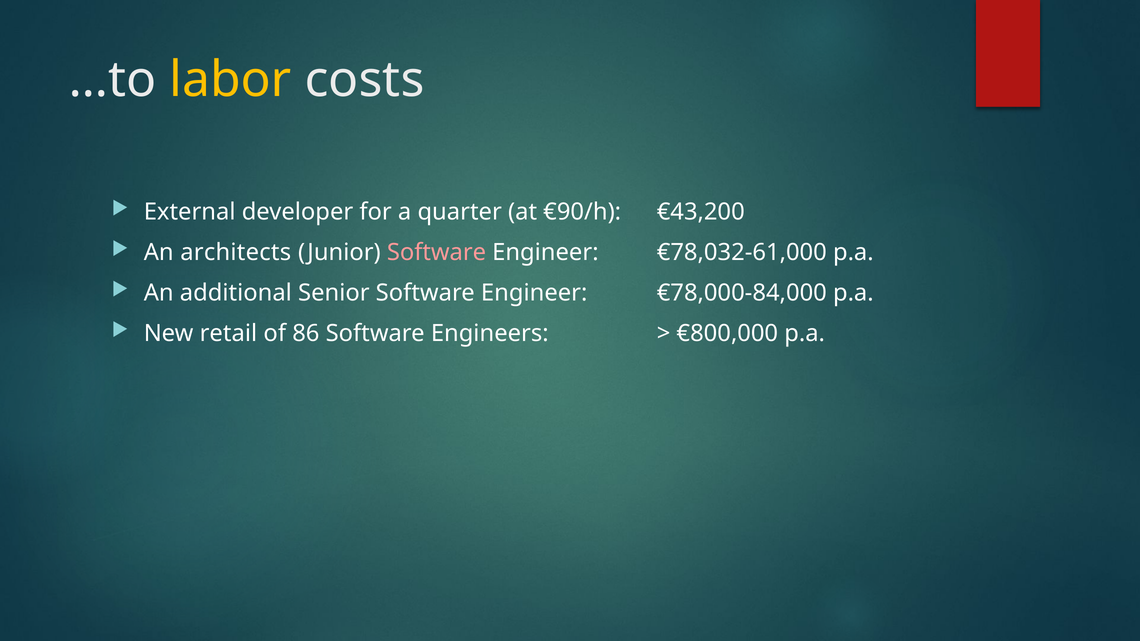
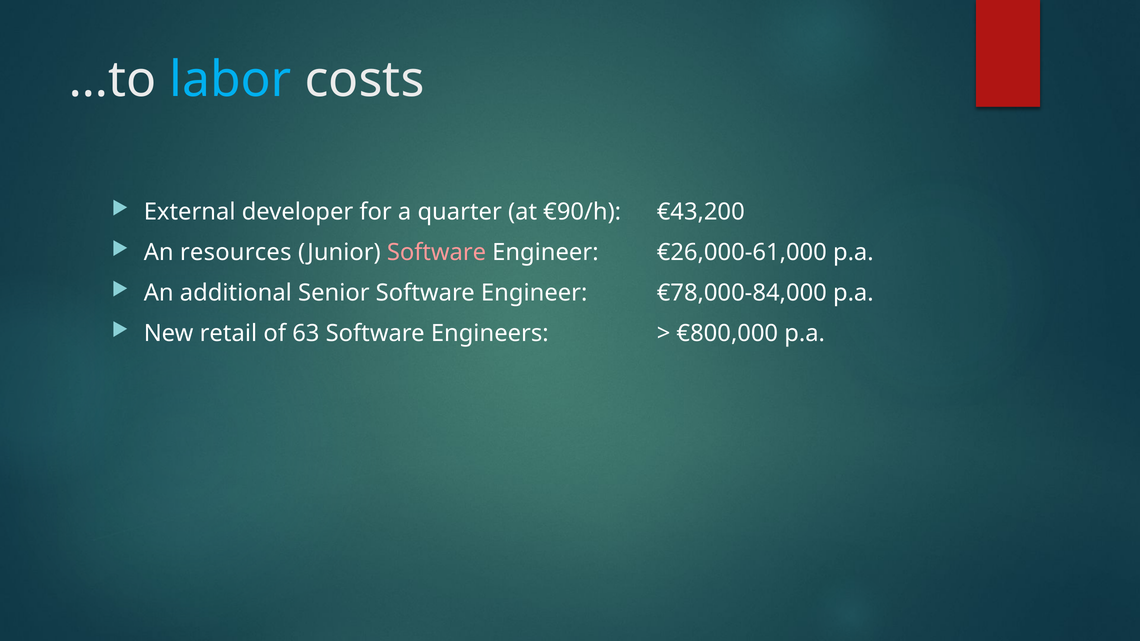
labor colour: yellow -> light blue
architects: architects -> resources
€78,032-61,000: €78,032-61,000 -> €26,000-61,000
86: 86 -> 63
